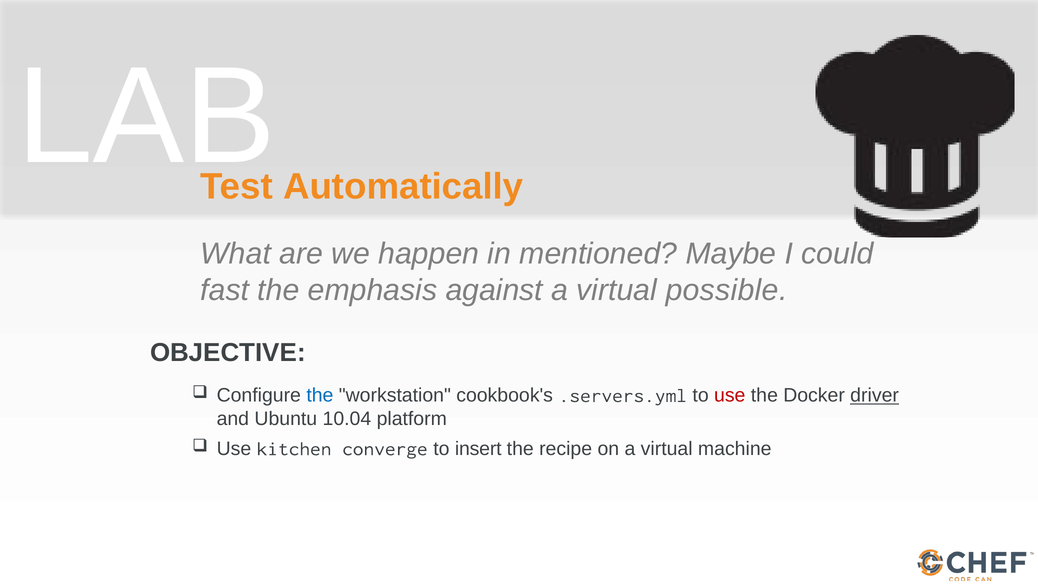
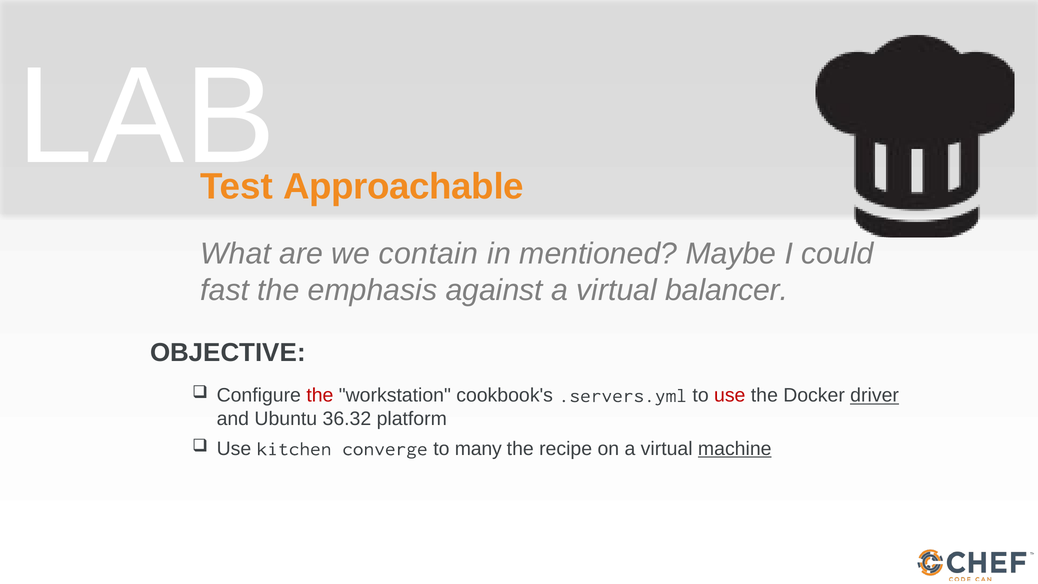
Automatically: Automatically -> Approachable
happen: happen -> contain
possible: possible -> balancer
the at (320, 395) colour: blue -> red
10.04: 10.04 -> 36.32
insert: insert -> many
machine underline: none -> present
